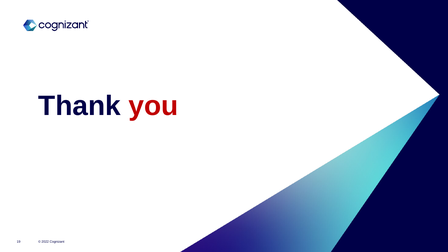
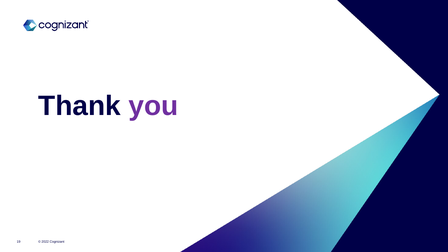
you colour: red -> purple
